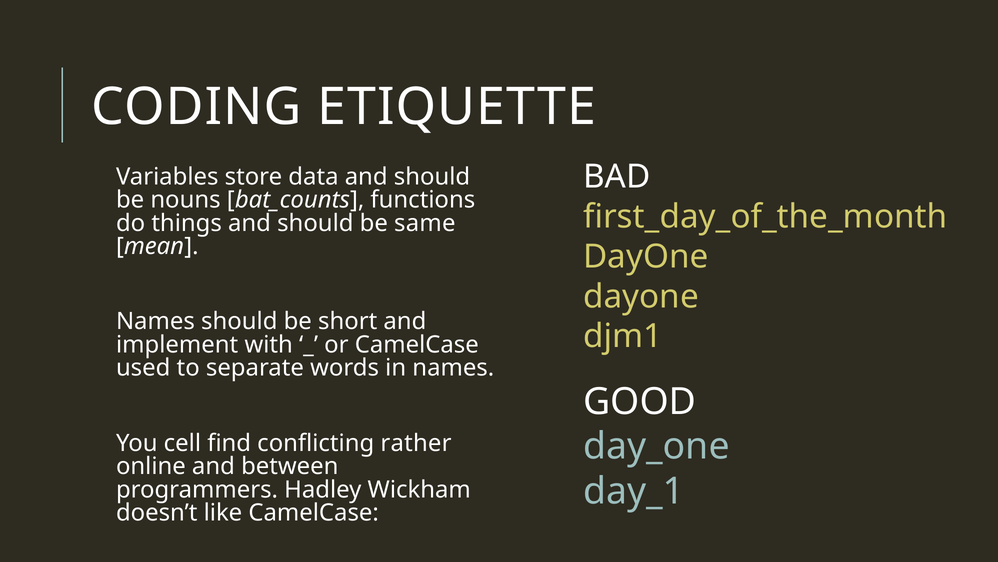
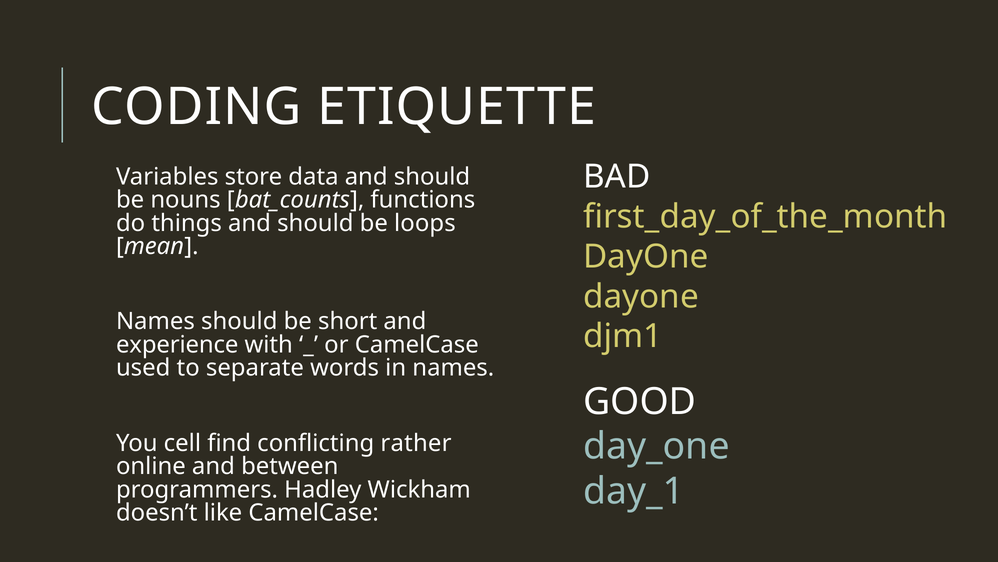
same: same -> loops
implement: implement -> experience
